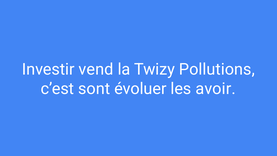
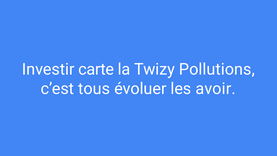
vend: vend -> carte
sont: sont -> tous
